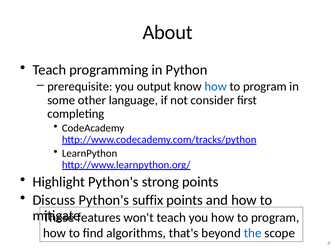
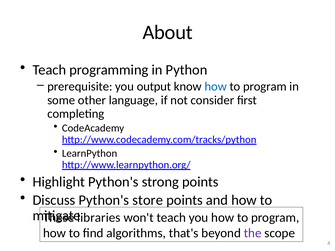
suffix: suffix -> store
features: features -> libraries
the colour: blue -> purple
